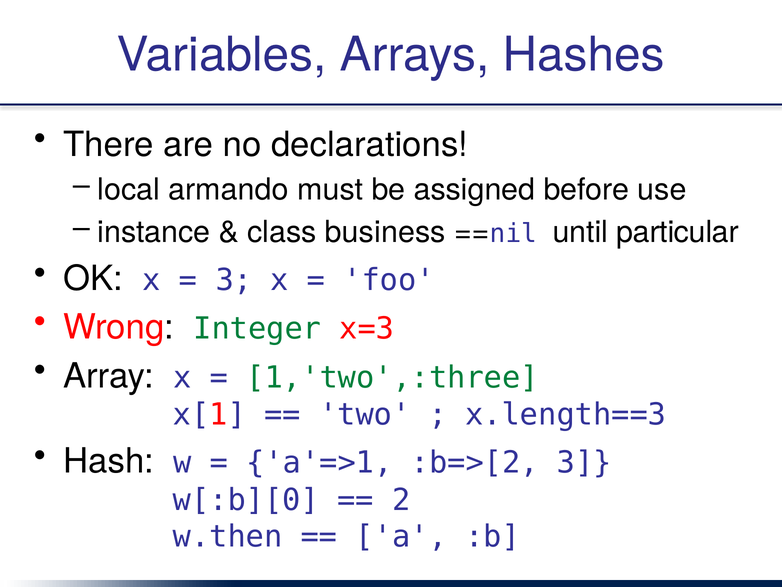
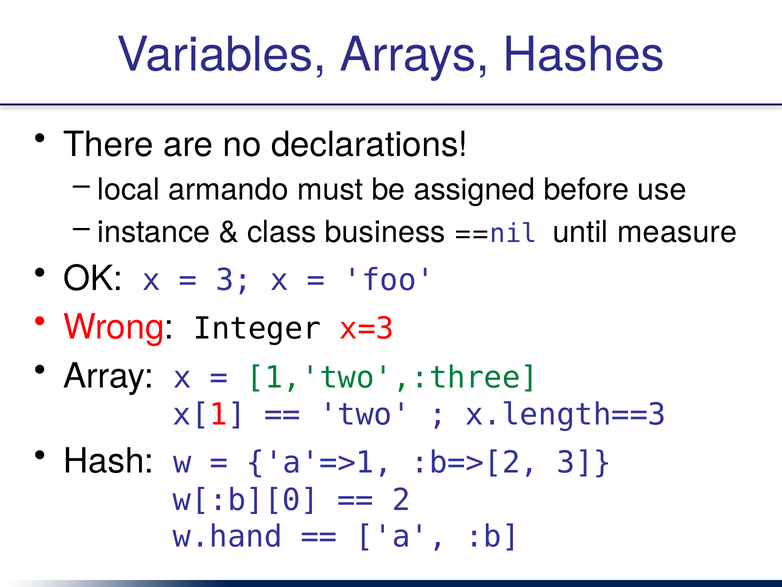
particular: particular -> measure
Integer colour: green -> black
w.then: w.then -> w.hand
